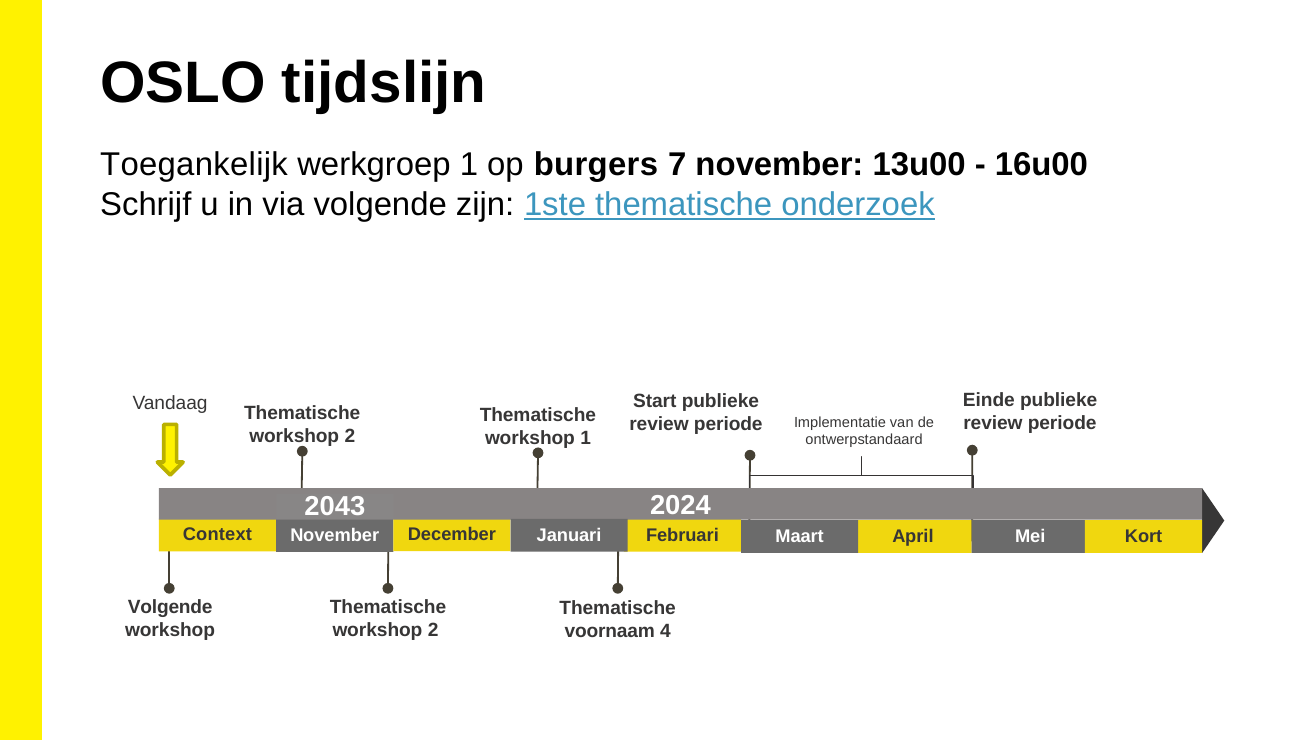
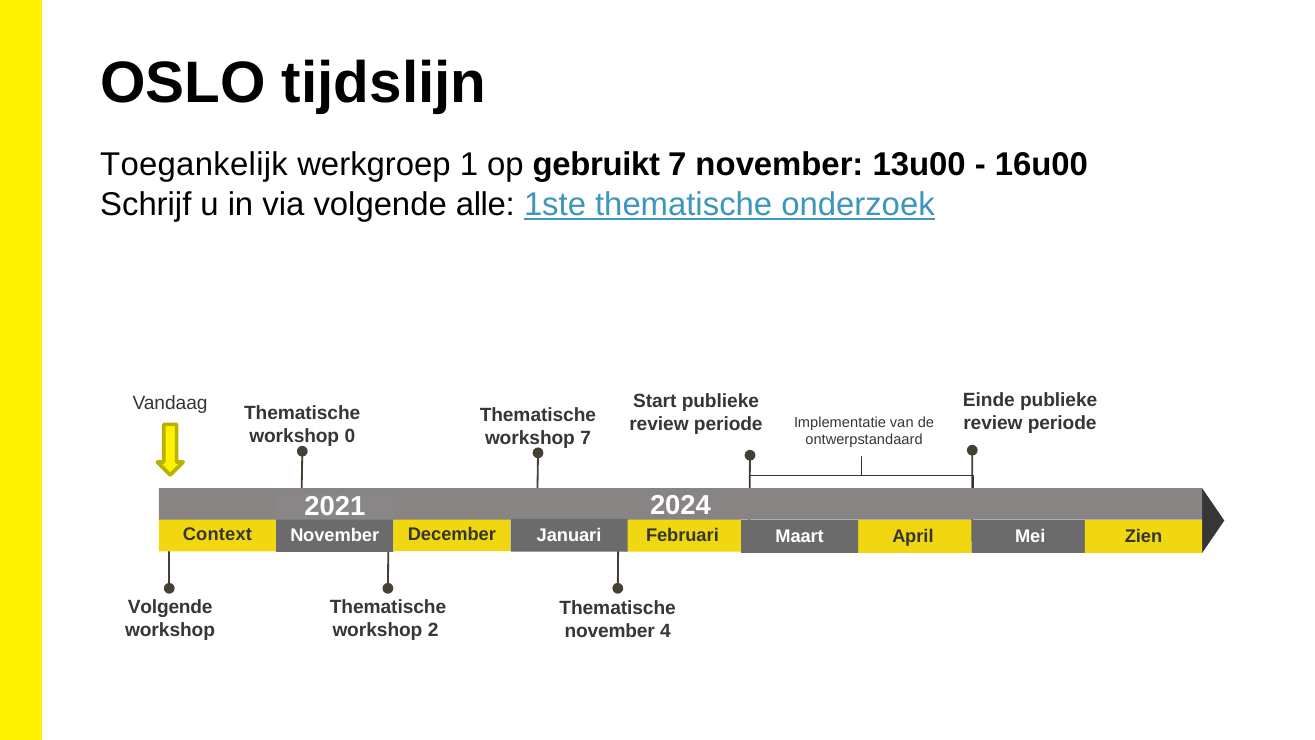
burgers: burgers -> gebruikt
zijn: zijn -> alle
2 at (350, 436): 2 -> 0
workshop 1: 1 -> 7
2043: 2043 -> 2021
Kort: Kort -> Zien
voornaam at (610, 631): voornaam -> november
